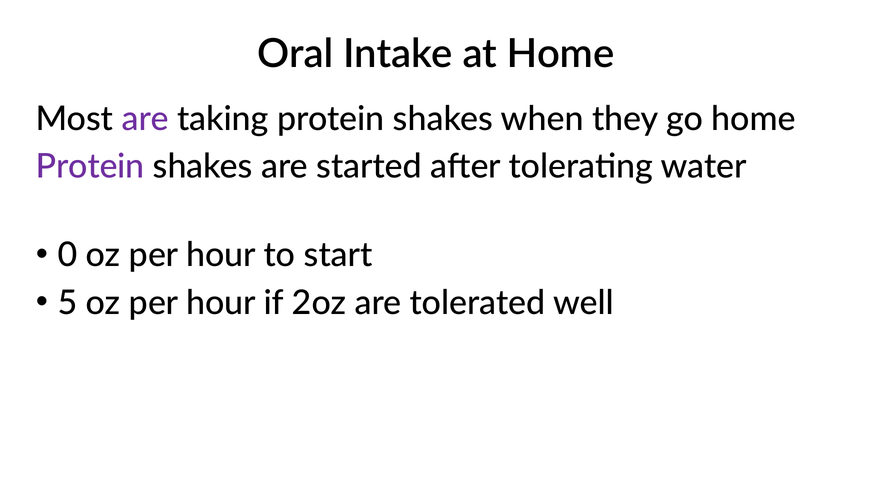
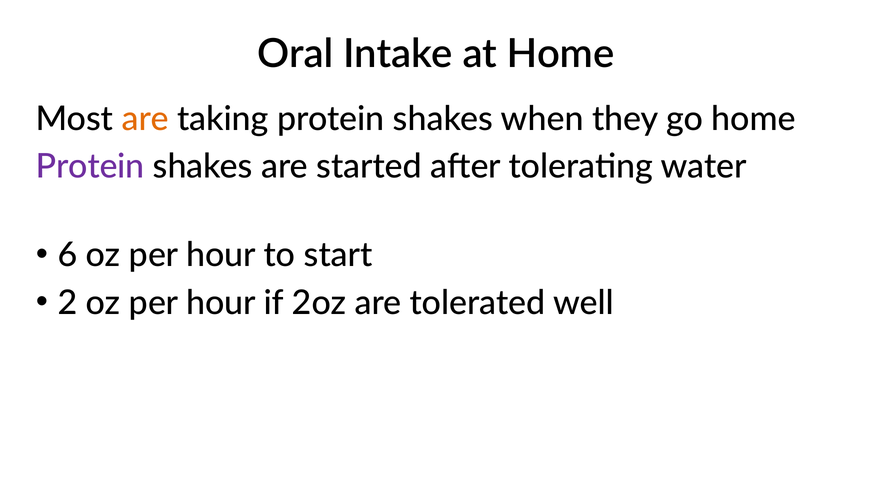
are at (145, 119) colour: purple -> orange
0: 0 -> 6
5: 5 -> 2
